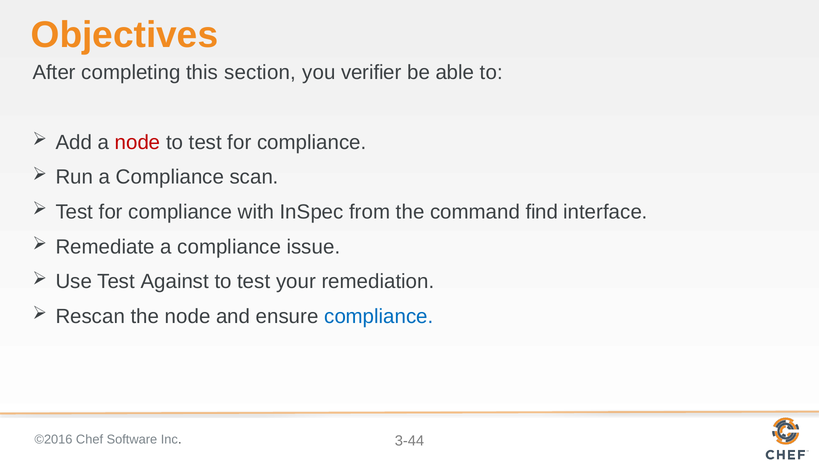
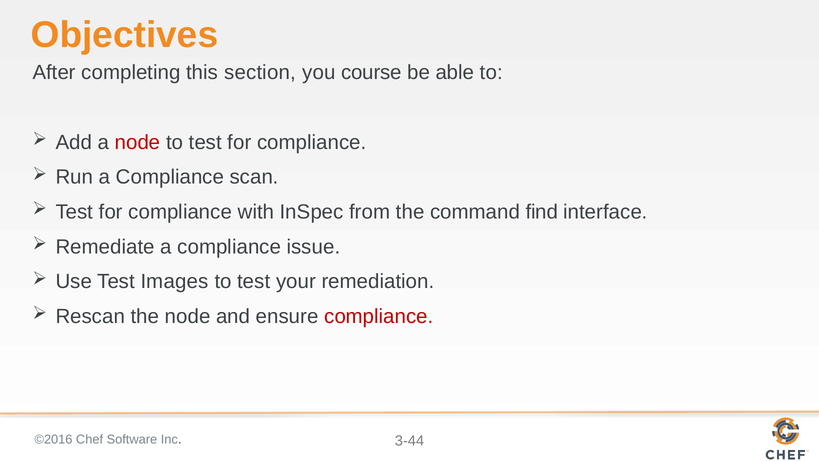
verifier: verifier -> course
Against: Against -> Images
compliance at (379, 316) colour: blue -> red
